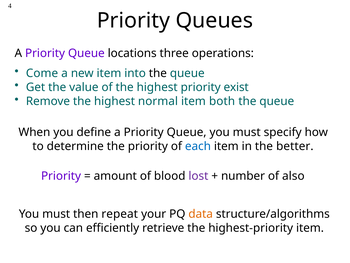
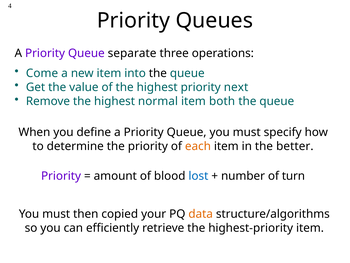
locations: locations -> separate
exist: exist -> next
each colour: blue -> orange
lost colour: purple -> blue
also: also -> turn
repeat: repeat -> copied
